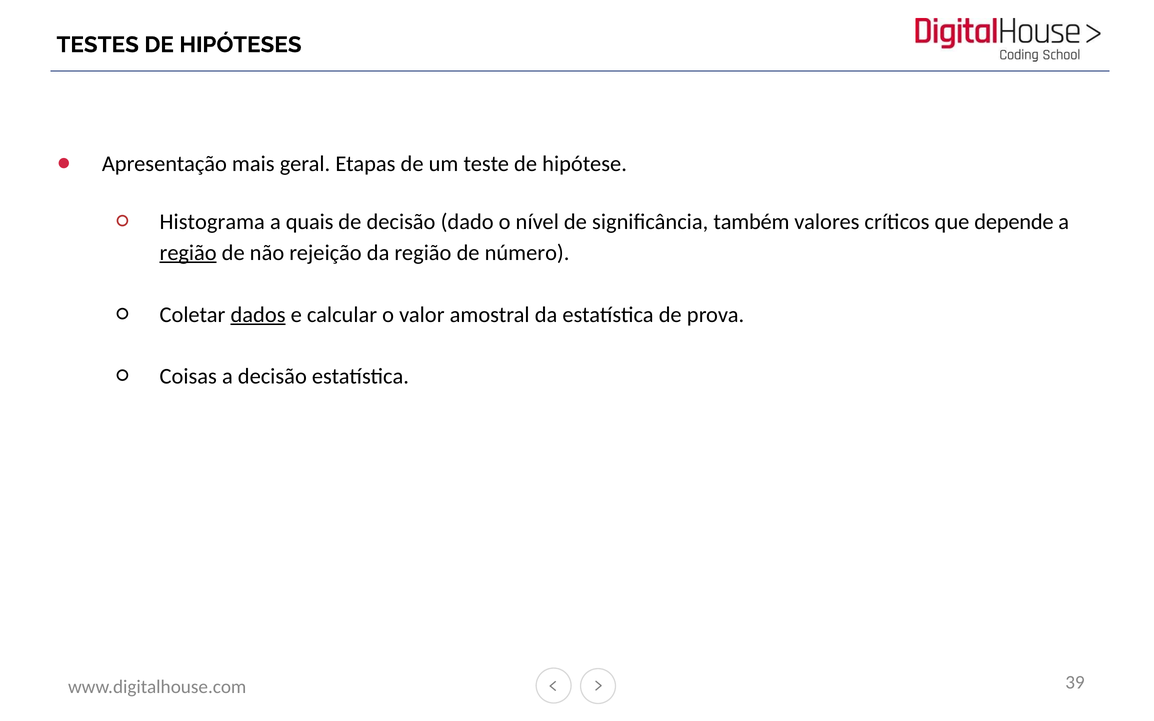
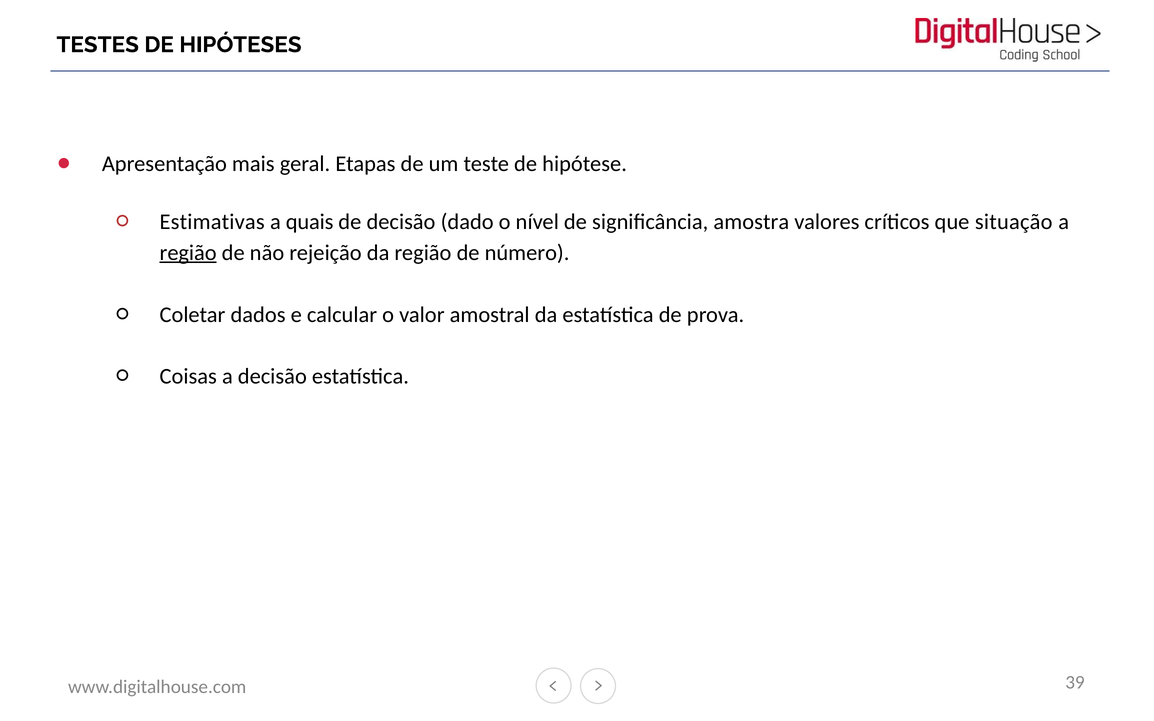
Histograma: Histograma -> Estimativas
também: também -> amostra
depende: depende -> situação
dados underline: present -> none
